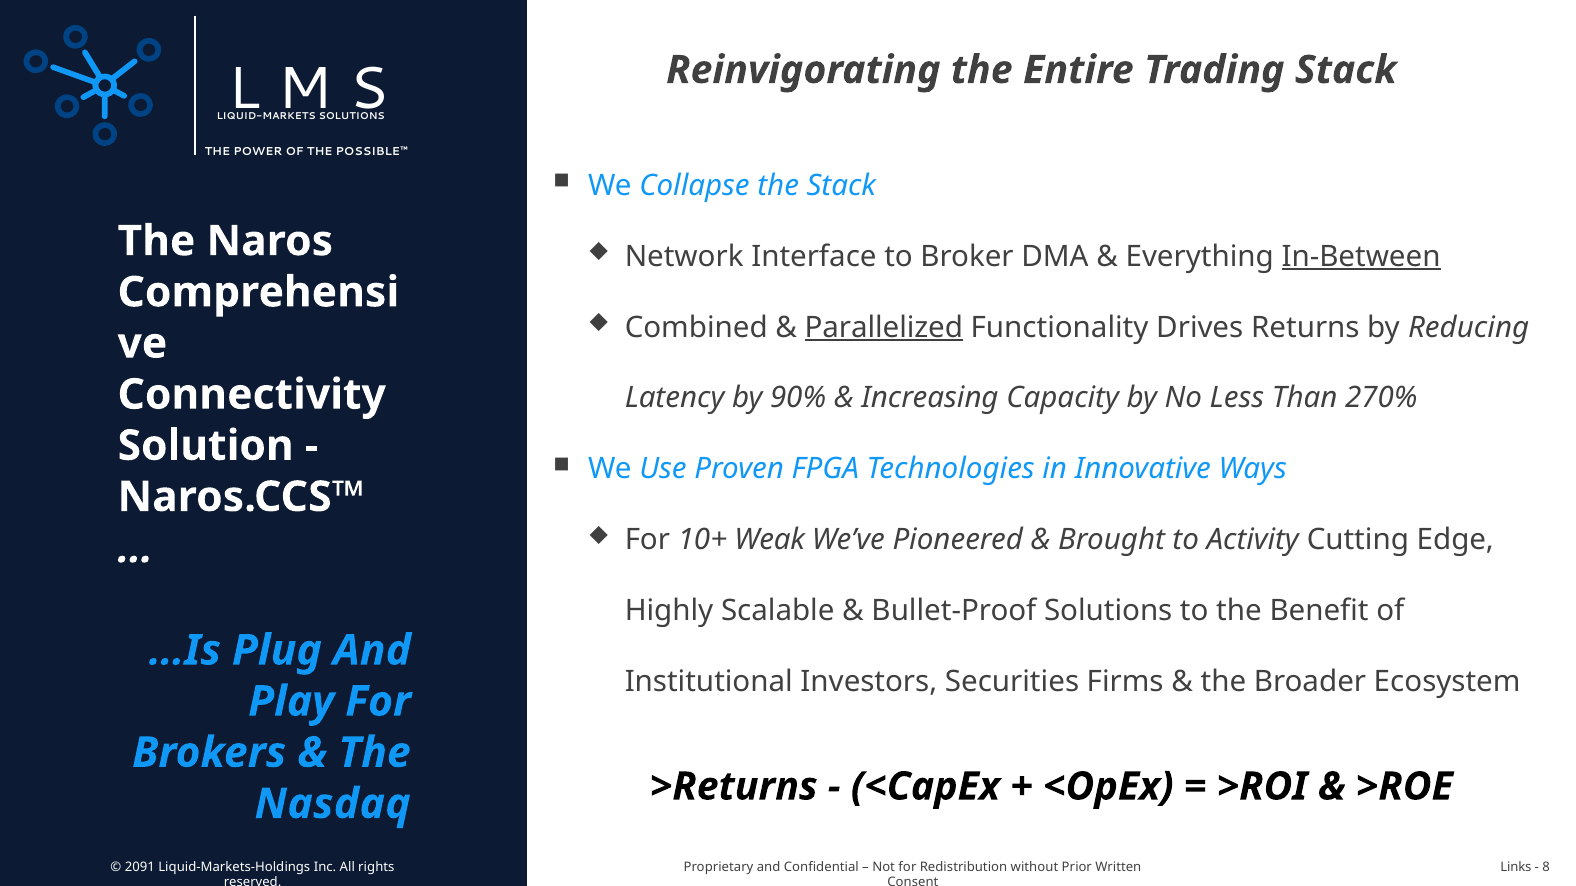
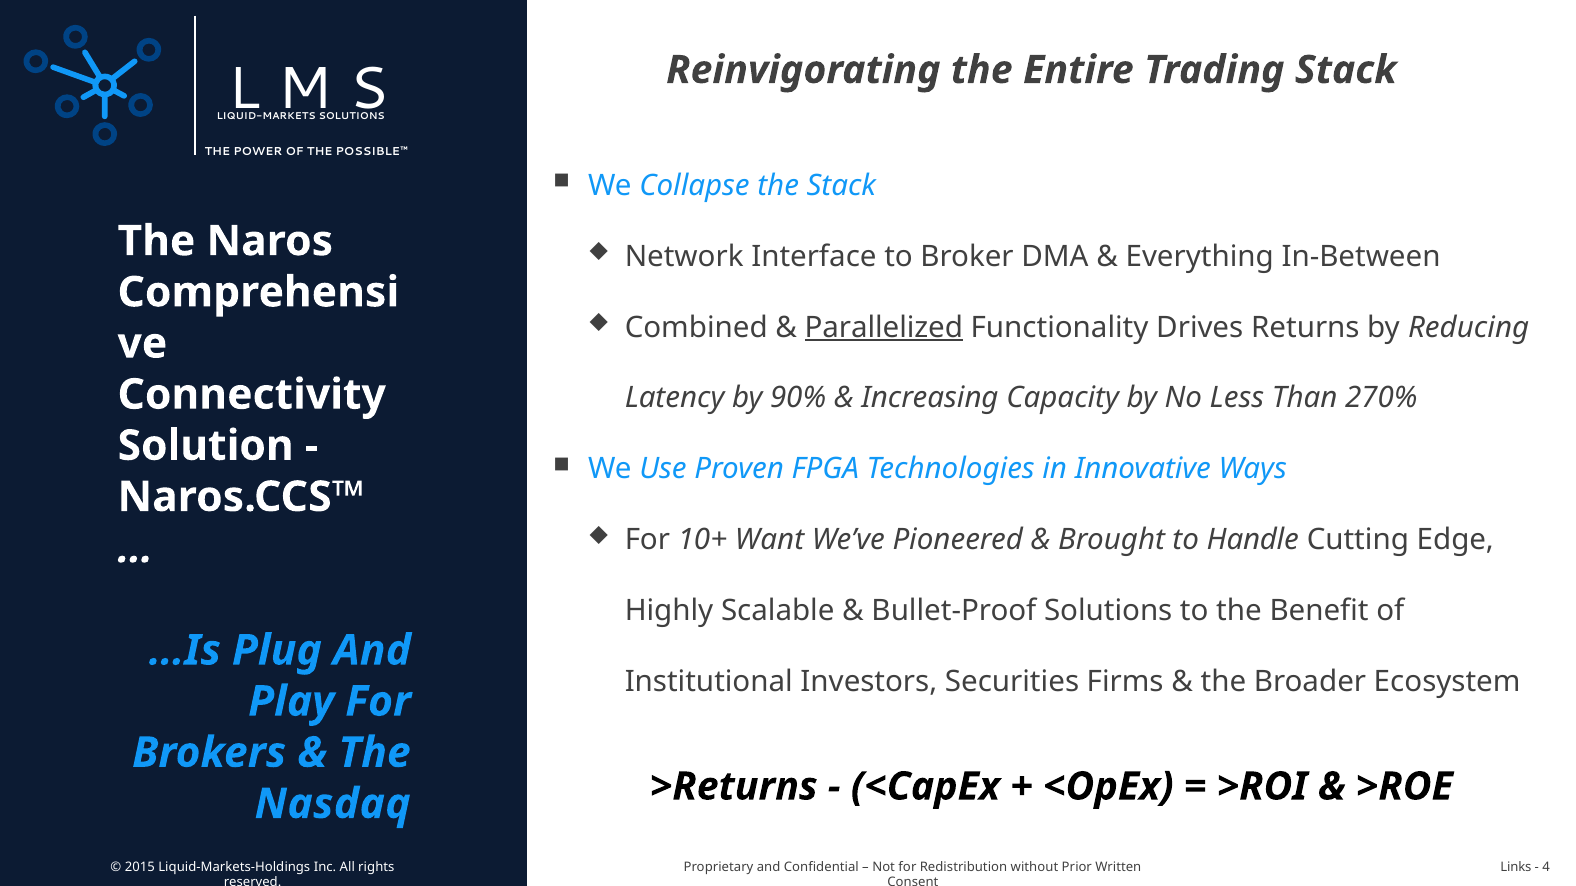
In-Between underline: present -> none
Weak: Weak -> Want
Activity: Activity -> Handle
2091: 2091 -> 2015
8: 8 -> 4
